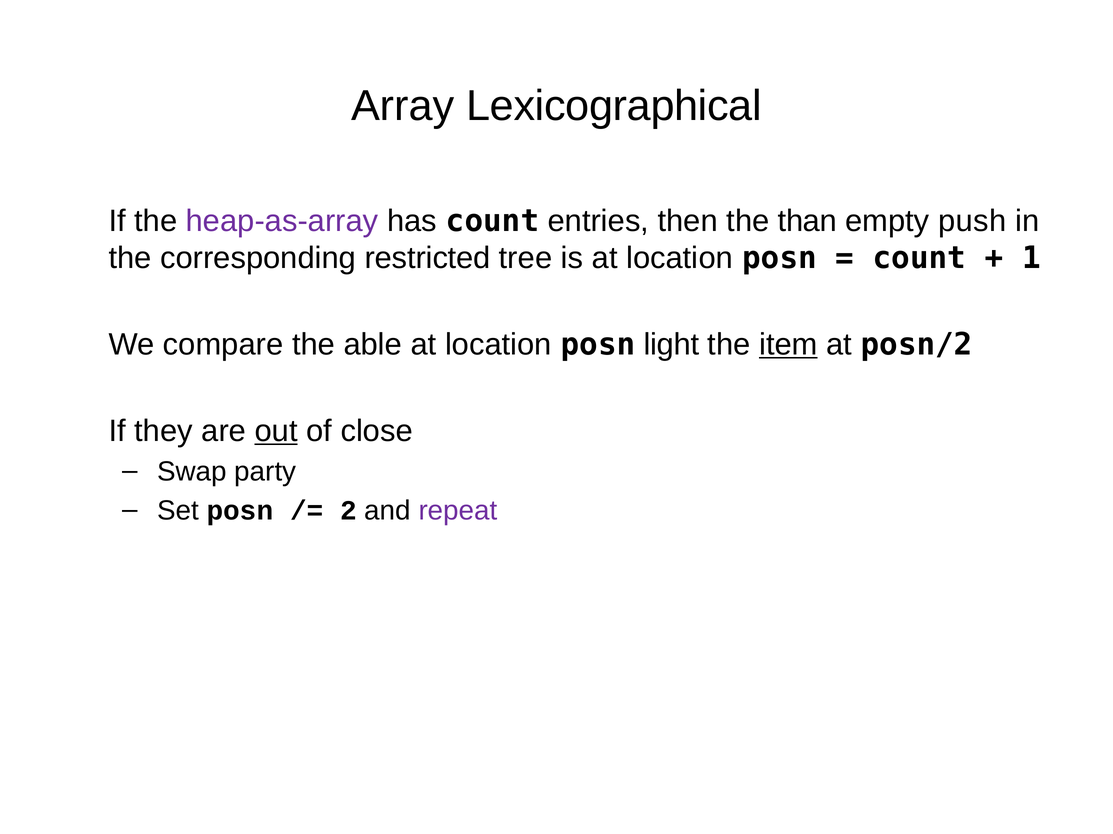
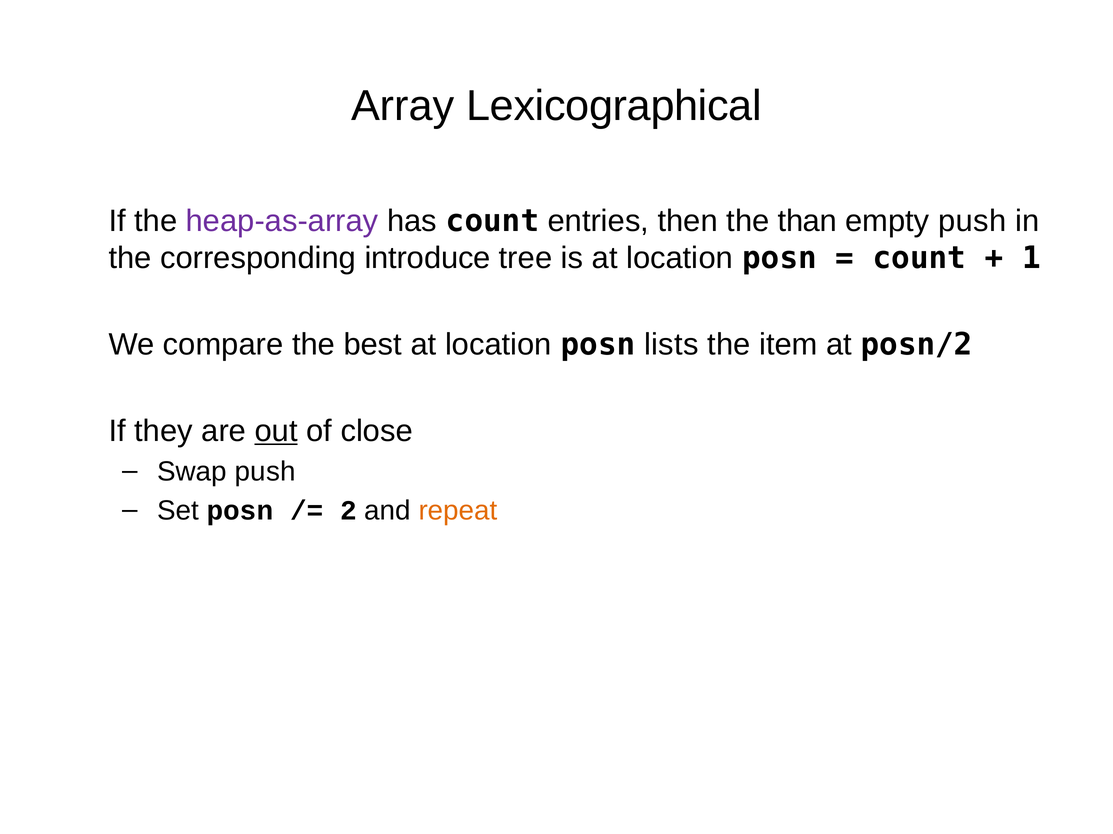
restricted: restricted -> introduce
able: able -> best
light: light -> lists
item underline: present -> none
Swap party: party -> push
repeat colour: purple -> orange
